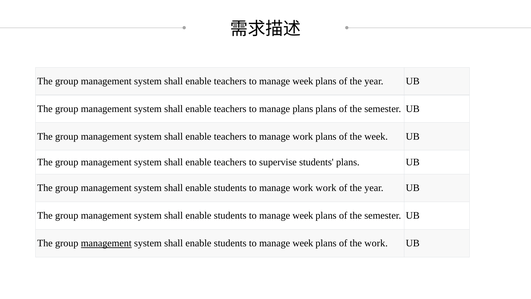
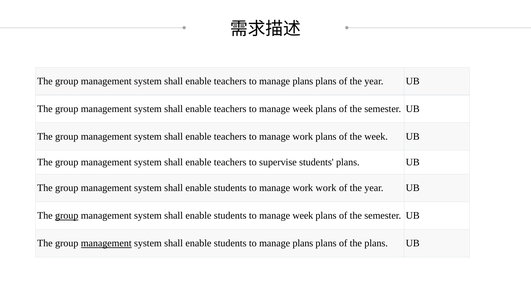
teachers to manage week: week -> plans
teachers to manage plans: plans -> week
group at (67, 215) underline: none -> present
week at (303, 243): week -> plans
the work: work -> plans
